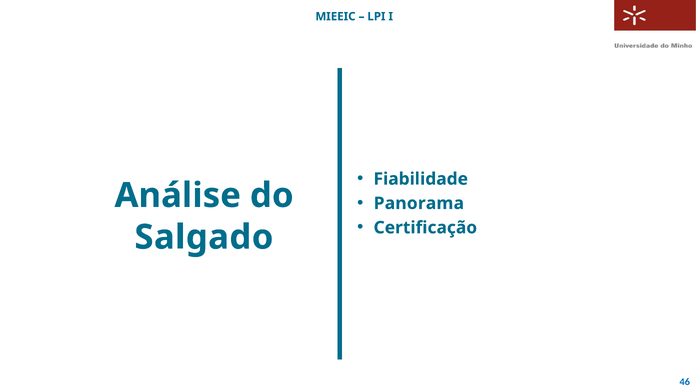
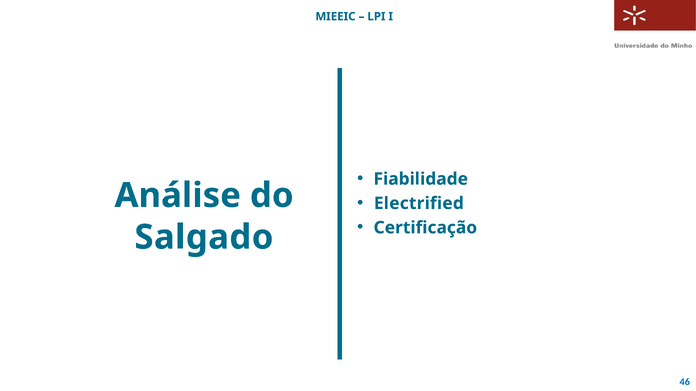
Panorama: Panorama -> Electrified
